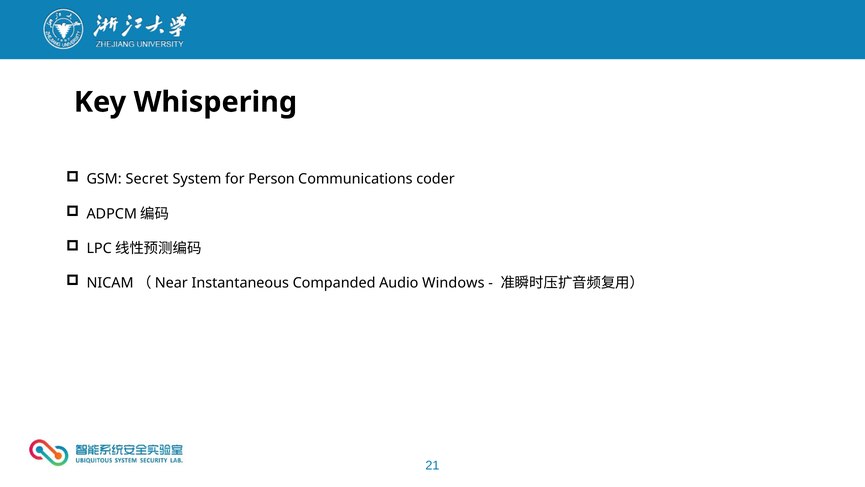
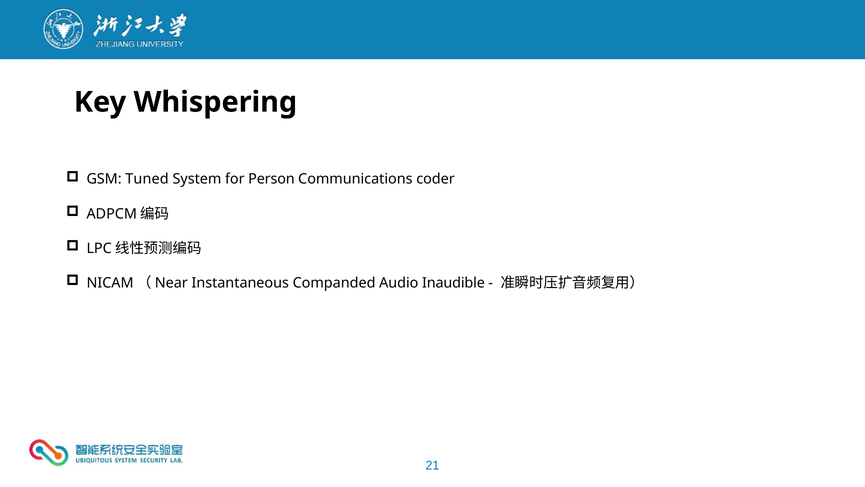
Secret: Secret -> Tuned
Windows: Windows -> Inaudible
